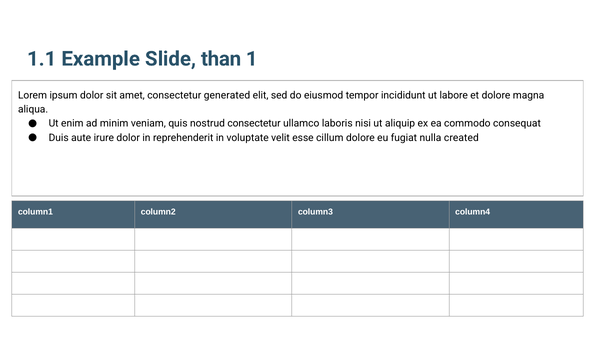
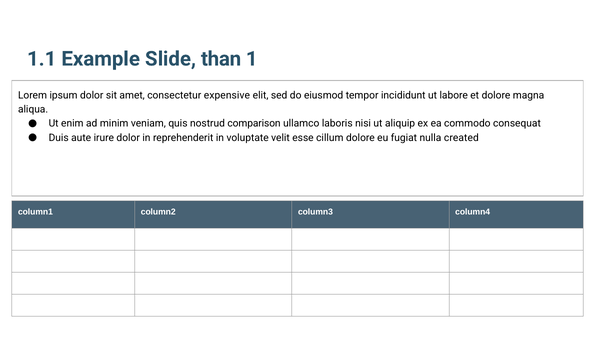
generated: generated -> expensive
nostrud consectetur: consectetur -> comparison
